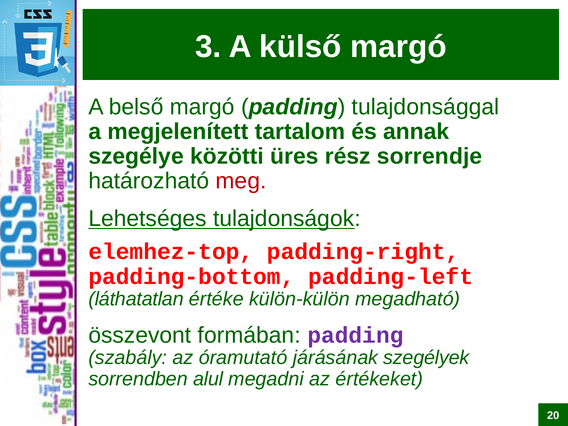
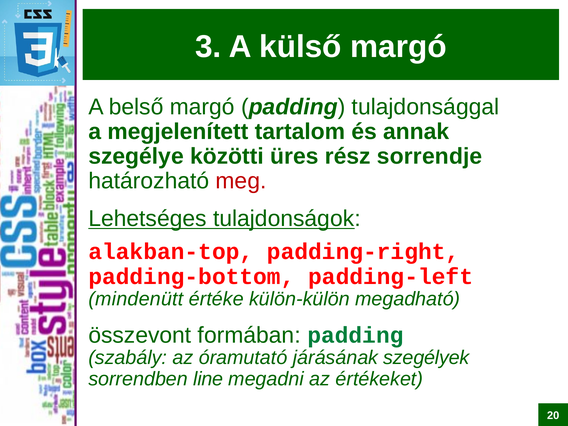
elemhez-top: elemhez-top -> alakban-top
láthatatlan: láthatatlan -> mindenütt
padding at (355, 335) colour: purple -> green
alul: alul -> line
